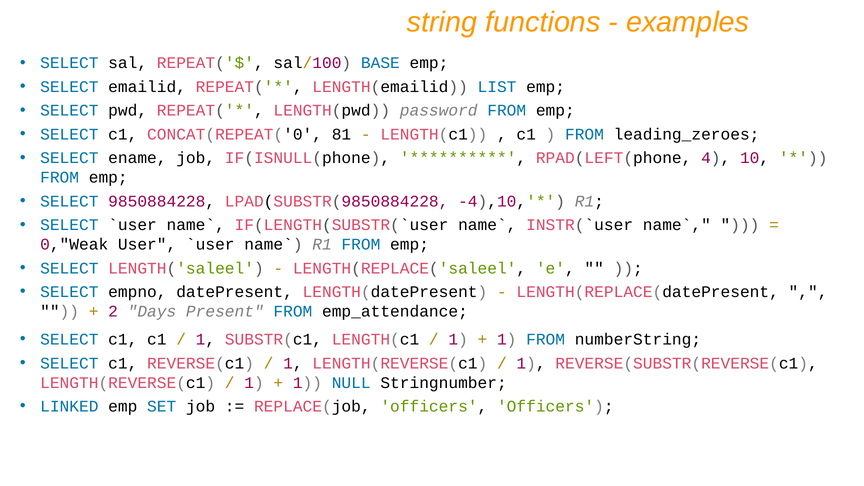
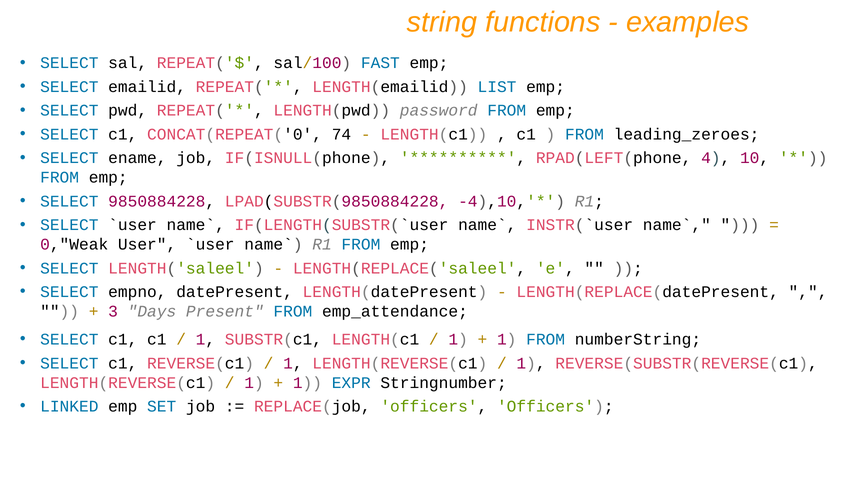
BASE: BASE -> FAST
81: 81 -> 74
2: 2 -> 3
NULL: NULL -> EXPR
